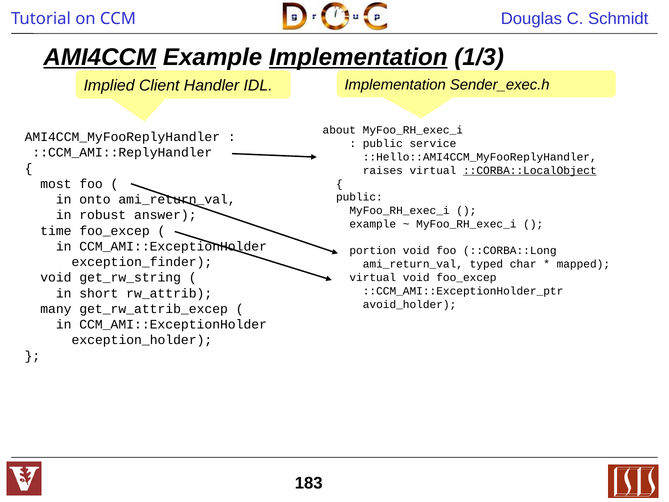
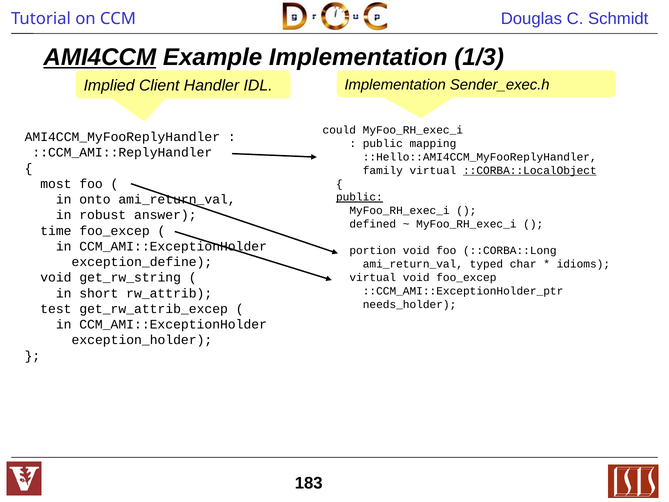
Implementation at (358, 57) underline: present -> none
about: about -> could
service: service -> mapping
raises: raises -> family
public at (359, 197) underline: none -> present
example at (373, 224): example -> defined
exception_finder: exception_finder -> exception_define
mapped: mapped -> idioms
avoid_holder: avoid_holder -> needs_holder
many: many -> test
